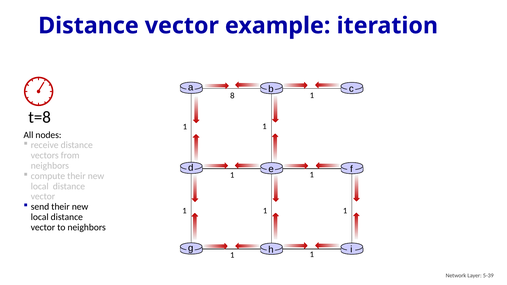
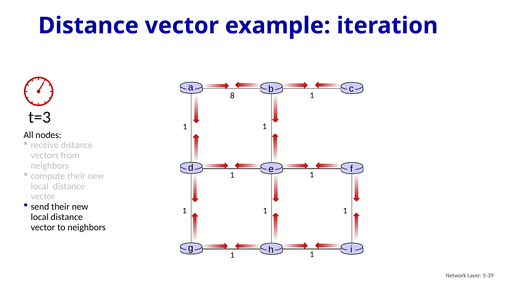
t=8: t=8 -> t=3
